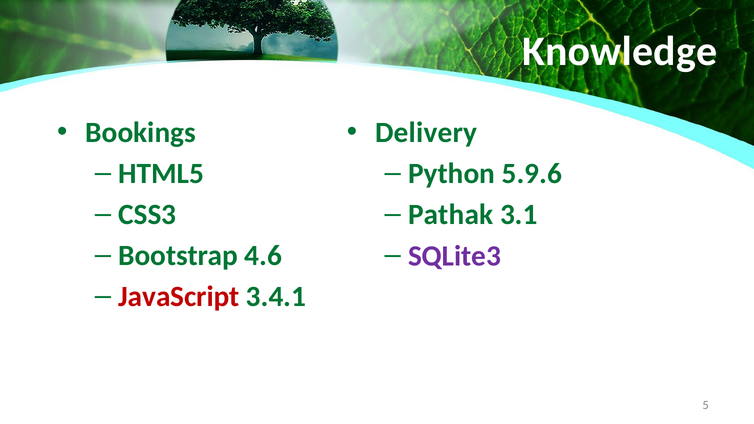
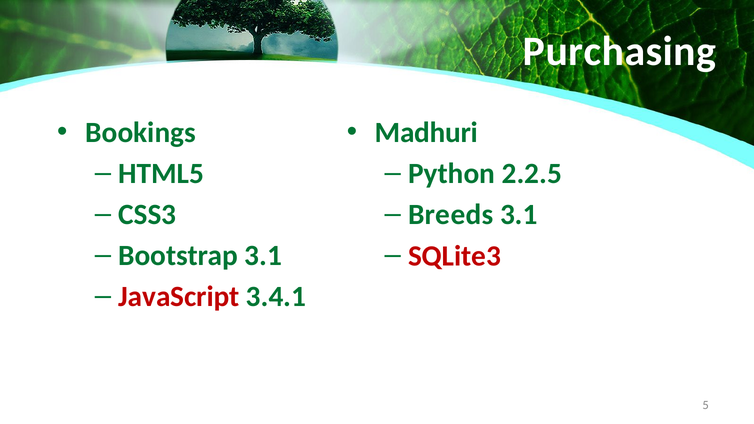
Knowledge: Knowledge -> Purchasing
Delivery: Delivery -> Madhuri
5.9.6: 5.9.6 -> 2.2.5
Pathak: Pathak -> Breeds
Bootstrap 4.6: 4.6 -> 3.1
SQLite3 colour: purple -> red
